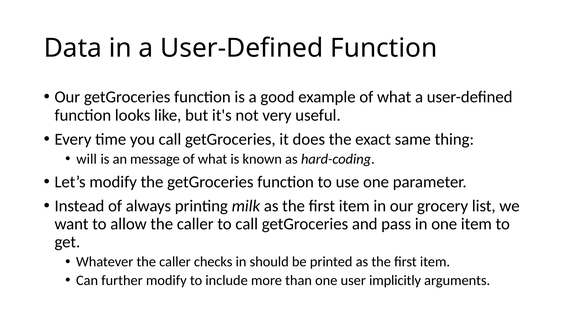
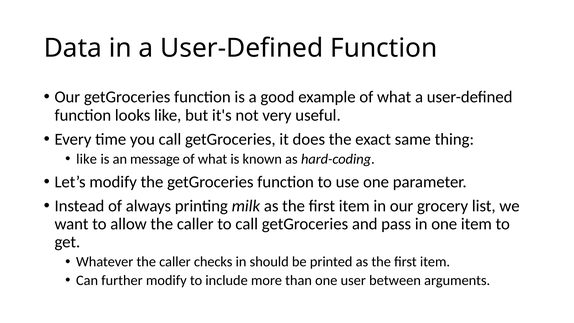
will at (87, 159): will -> like
implicitly: implicitly -> between
